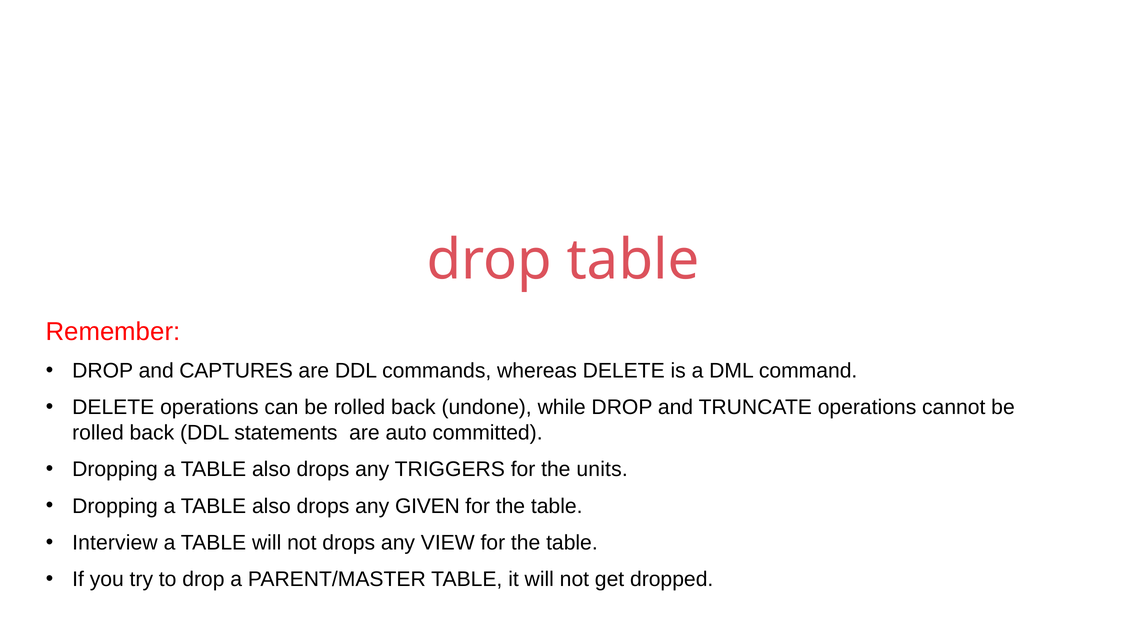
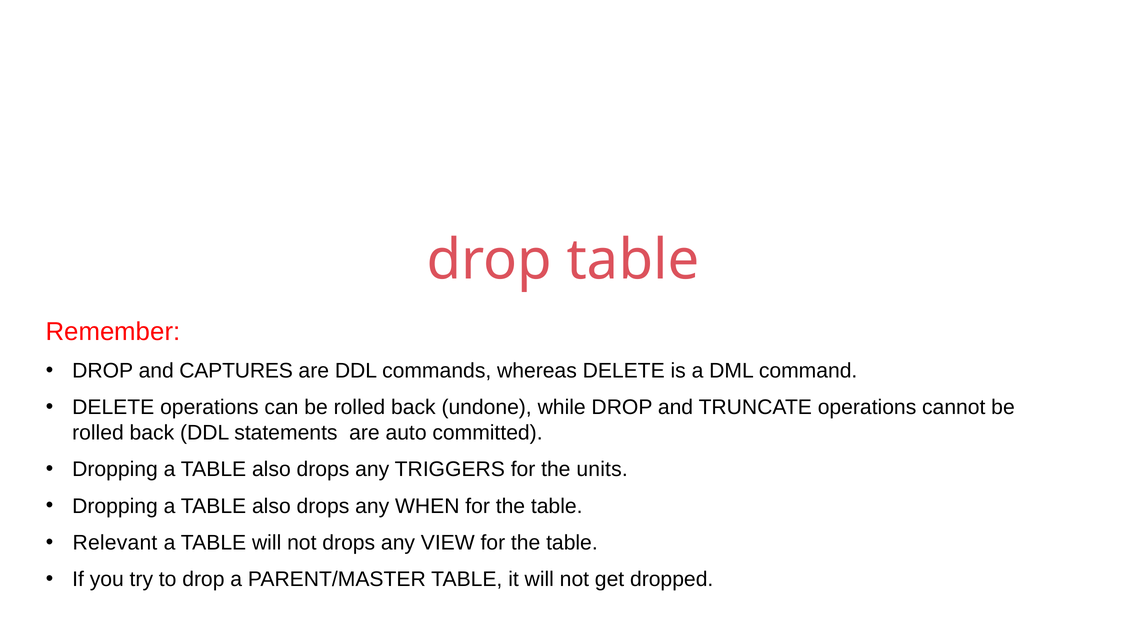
GIVEN: GIVEN -> WHEN
Interview: Interview -> Relevant
